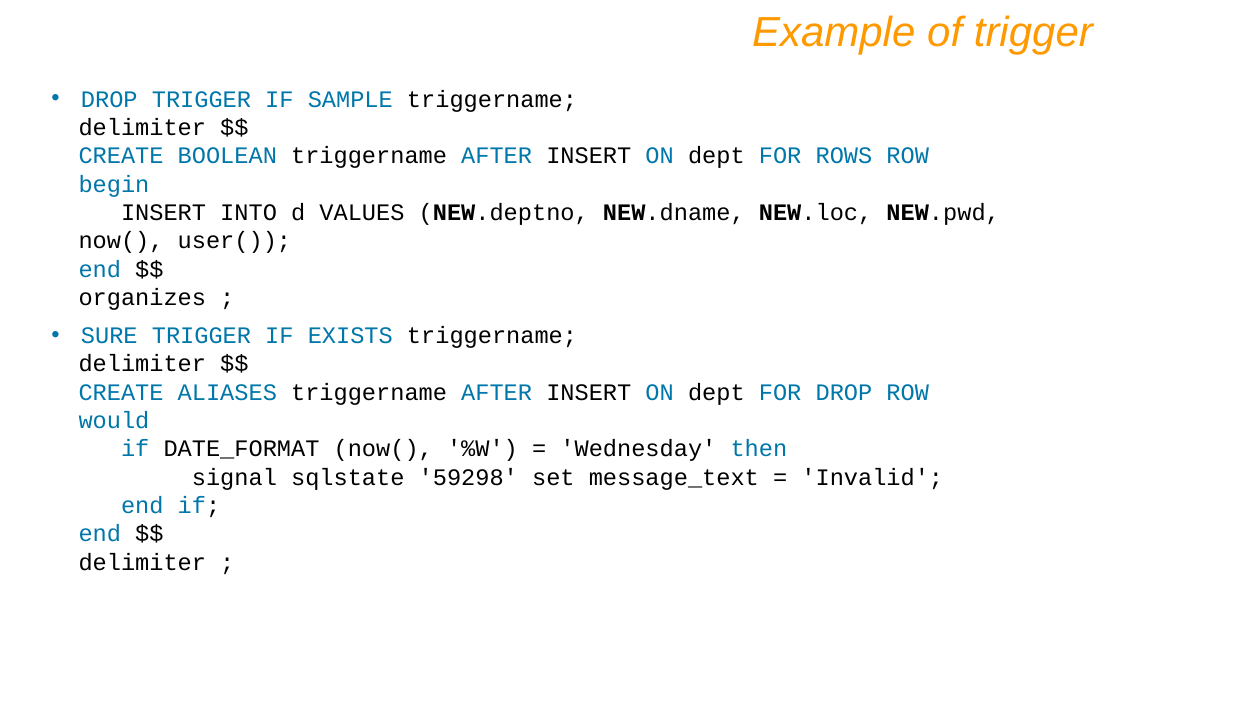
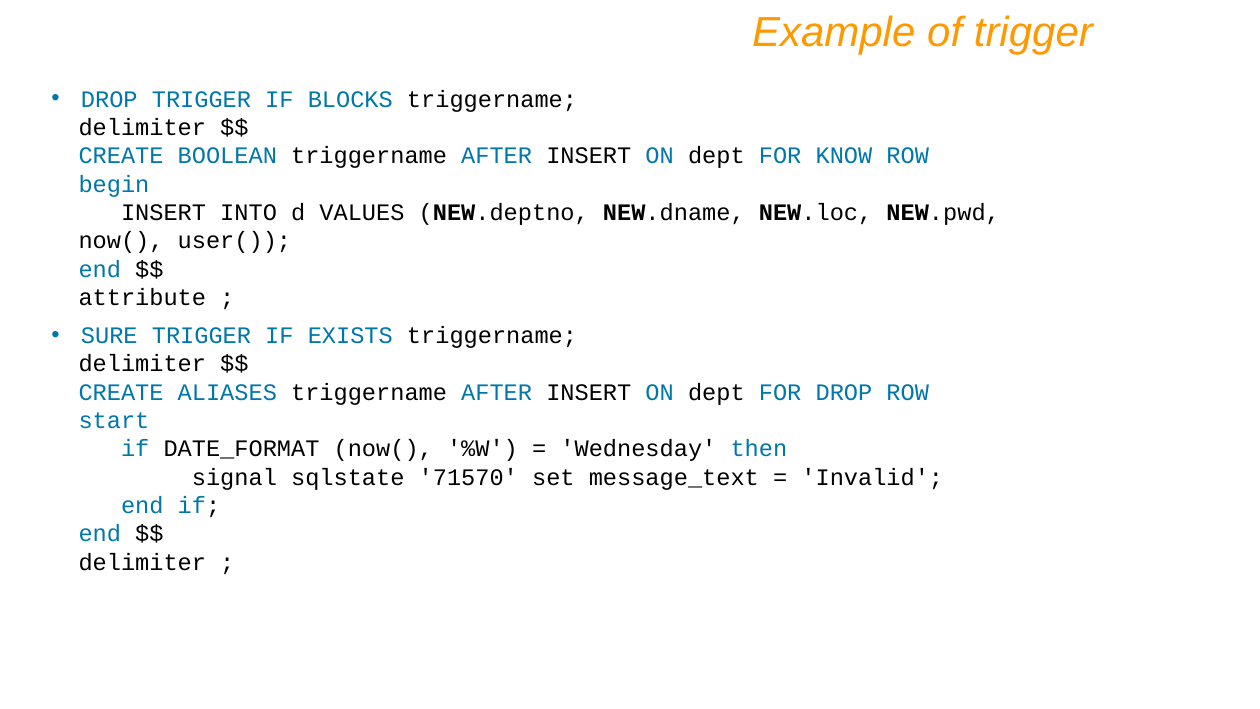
SAMPLE: SAMPLE -> BLOCKS
ROWS: ROWS -> KNOW
organizes: organizes -> attribute
would: would -> start
59298: 59298 -> 71570
